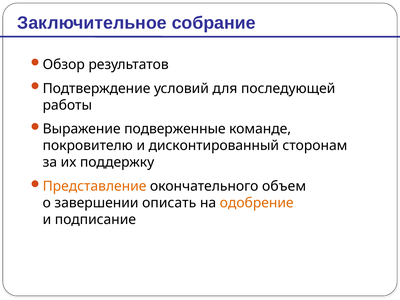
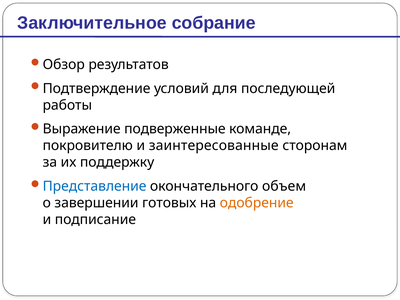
дисконтированный: дисконтированный -> заинтересованные
Представление colour: orange -> blue
описать: описать -> готовых
